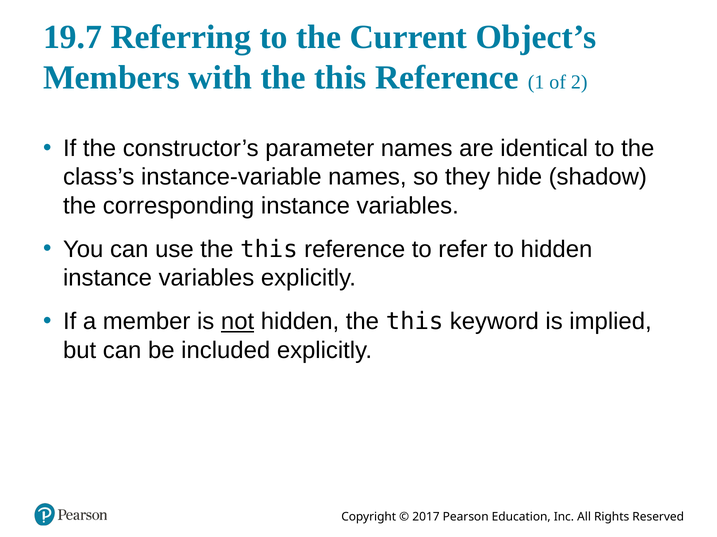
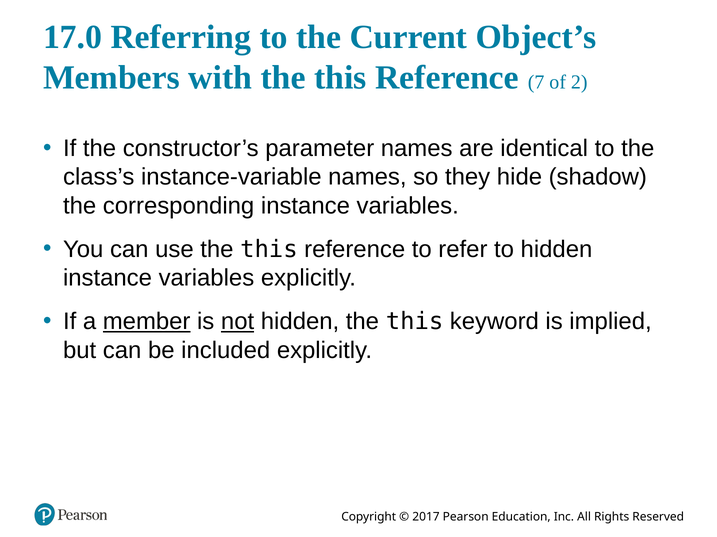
19.7: 19.7 -> 17.0
1: 1 -> 7
member underline: none -> present
